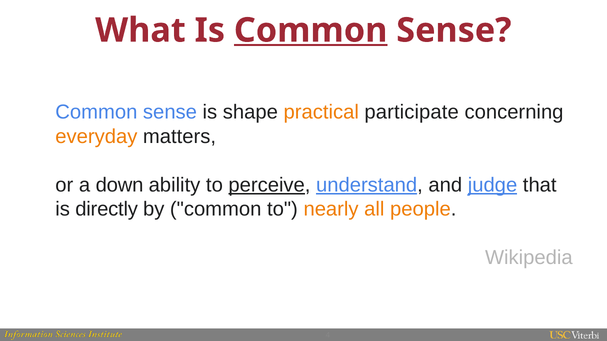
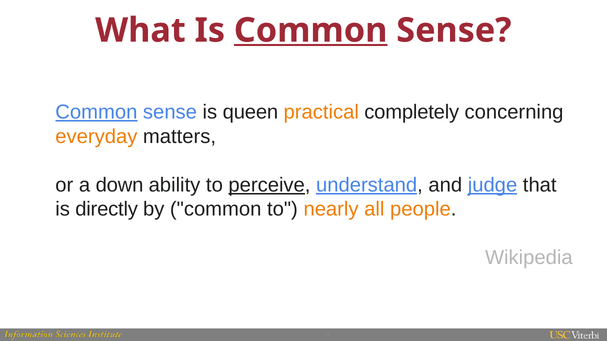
Common at (96, 112) underline: none -> present
shape: shape -> queen
participate: participate -> completely
